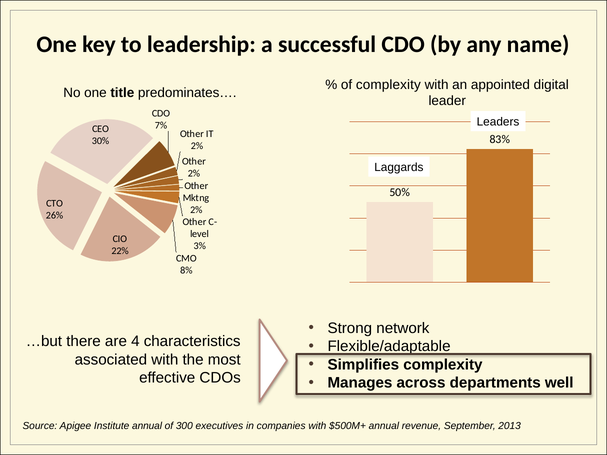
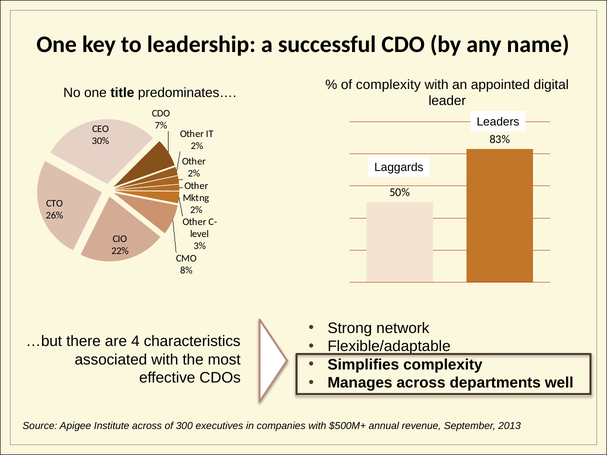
Institute annual: annual -> across
